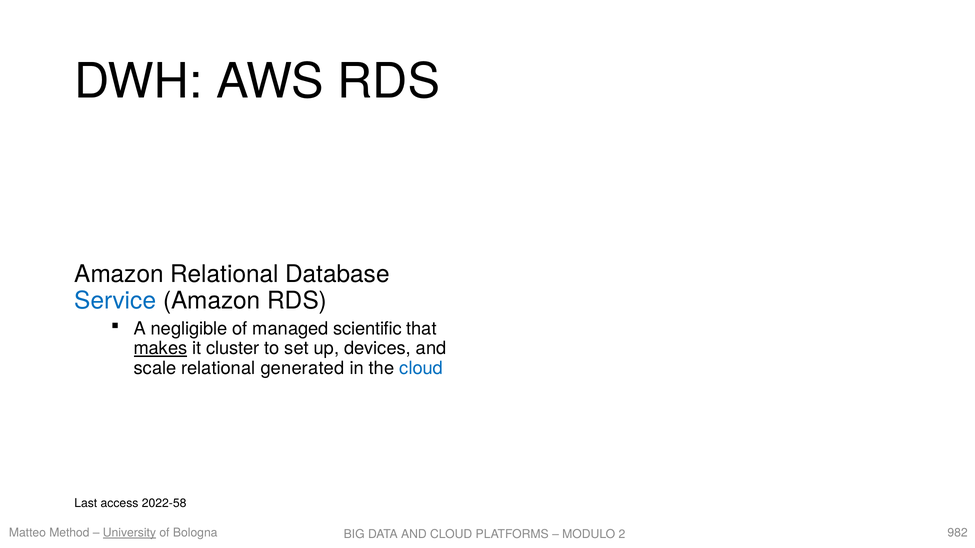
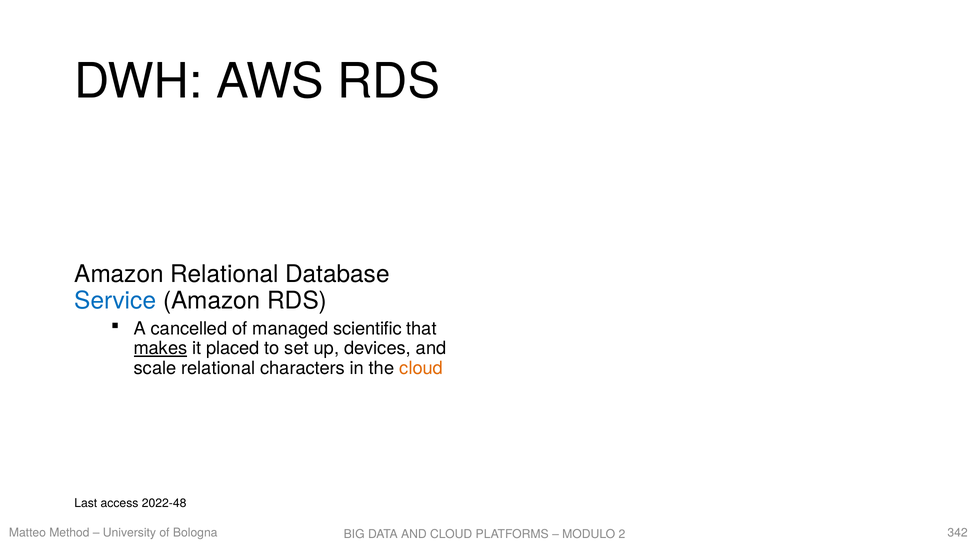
negligible: negligible -> cancelled
cluster: cluster -> placed
generated: generated -> characters
cloud at (421, 368) colour: blue -> orange
2022-58: 2022-58 -> 2022-48
University underline: present -> none
982: 982 -> 342
